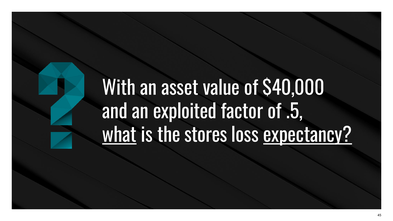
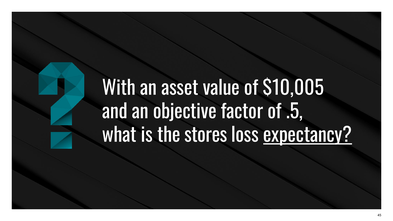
$40,000: $40,000 -> $10,005
exploited: exploited -> objective
what underline: present -> none
